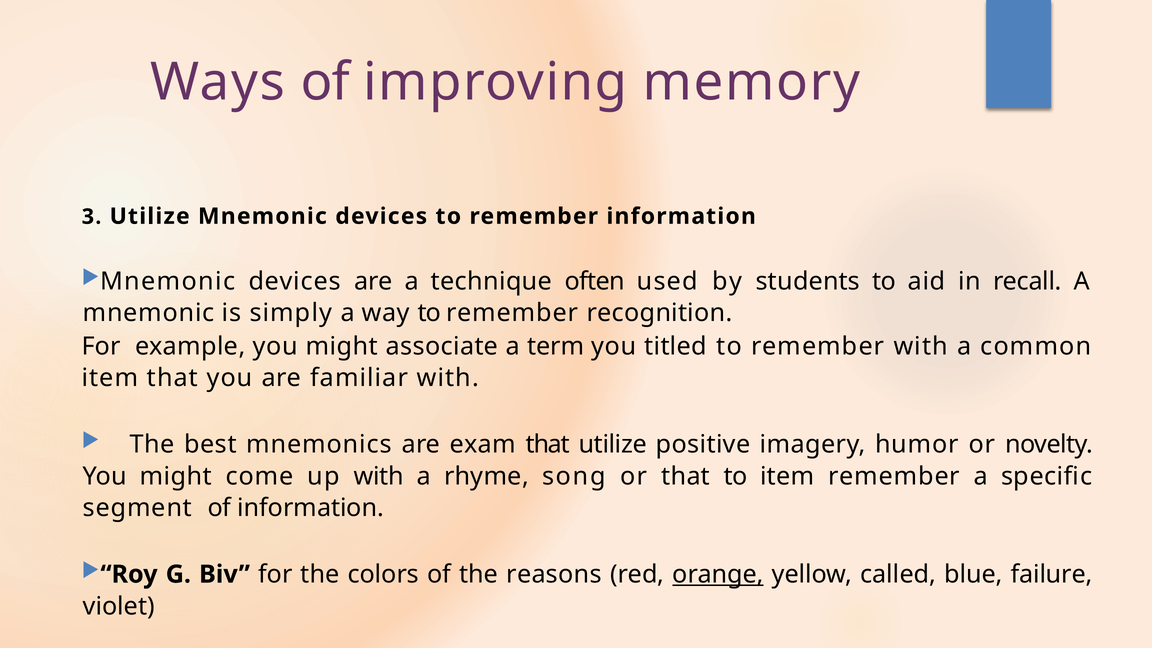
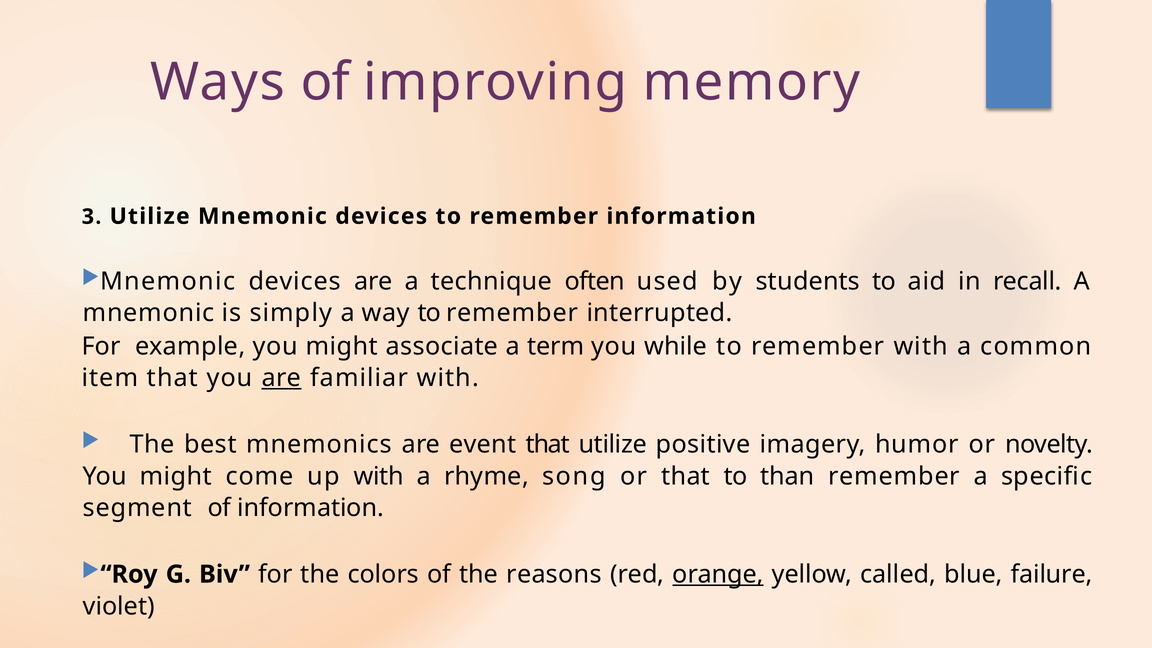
recognition: recognition -> interrupted
titled: titled -> while
are at (281, 378) underline: none -> present
exam: exam -> event
to item: item -> than
